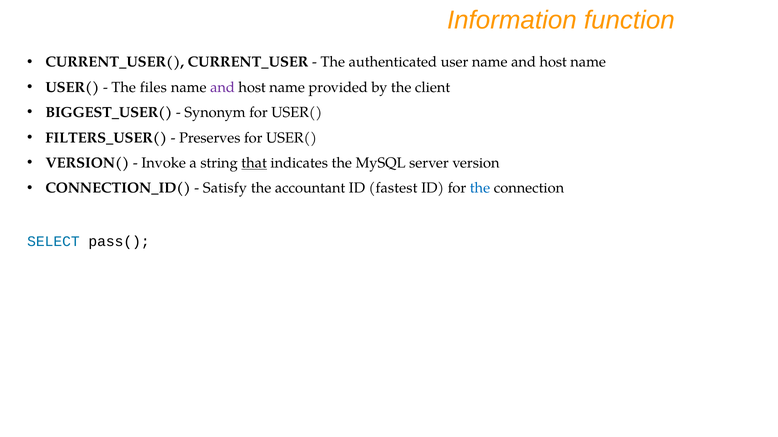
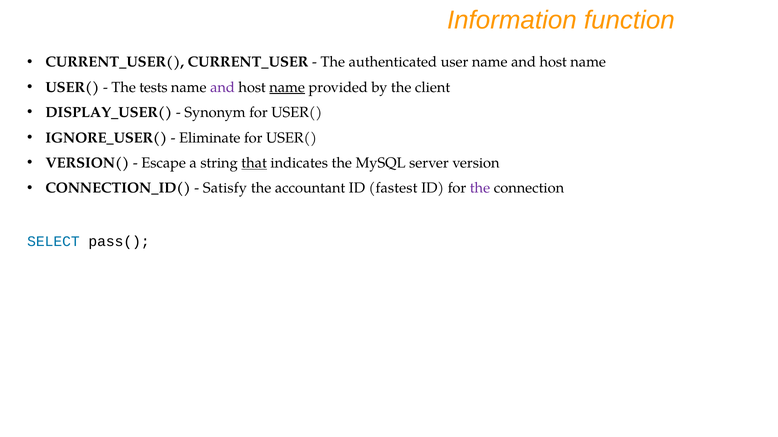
files: files -> tests
name at (287, 87) underline: none -> present
BIGGEST_USER(: BIGGEST_USER( -> DISPLAY_USER(
FILTERS_USER(: FILTERS_USER( -> IGNORE_USER(
Preserves: Preserves -> Eliminate
Invoke: Invoke -> Escape
the at (480, 188) colour: blue -> purple
